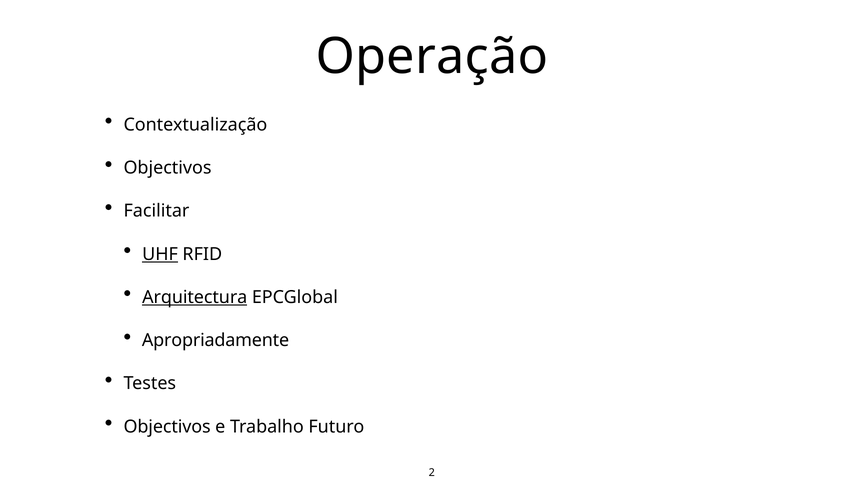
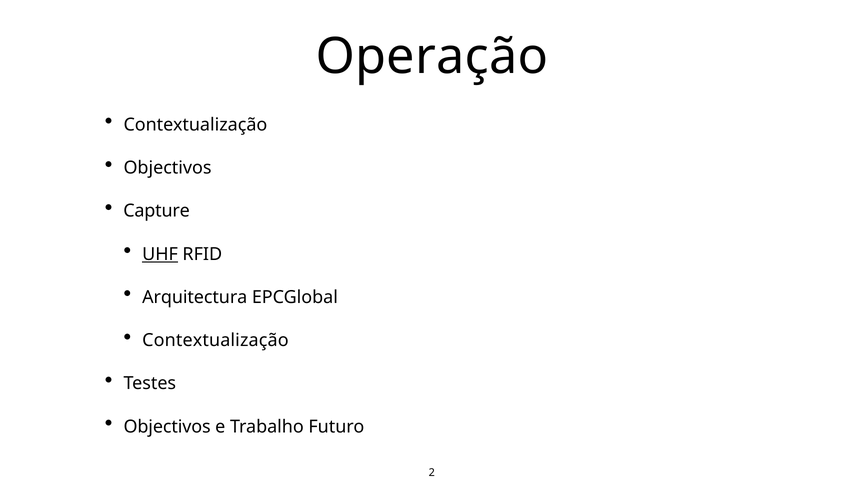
Facilitar: Facilitar -> Capture
Arquitectura underline: present -> none
Apropriadamente at (216, 340): Apropriadamente -> Contextualização
